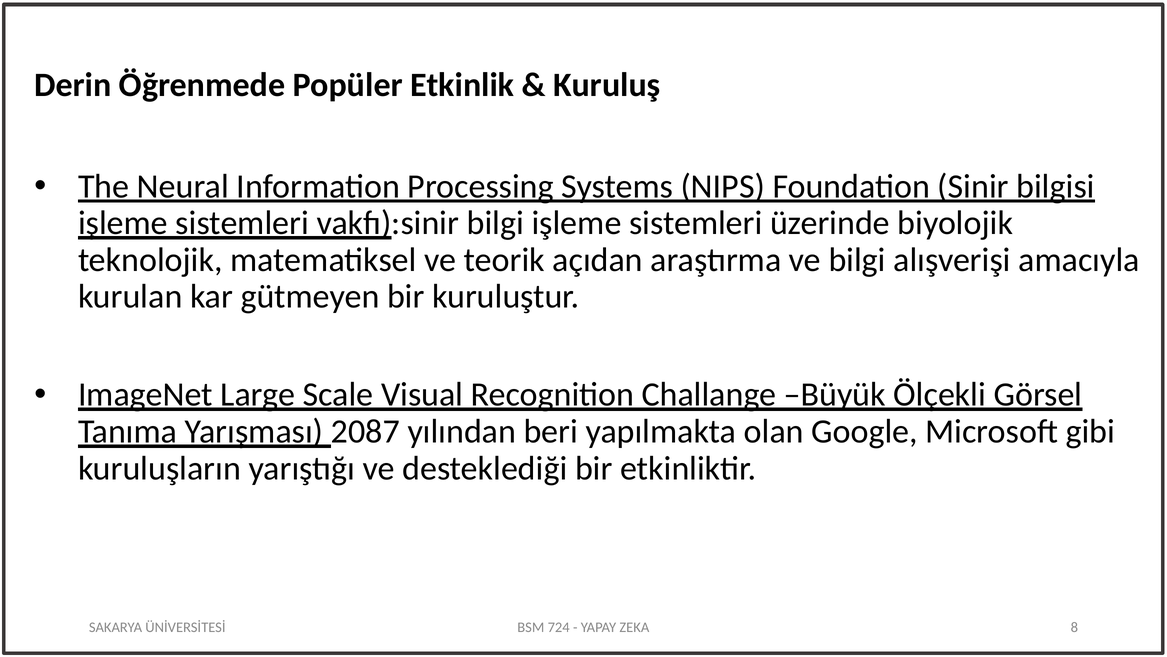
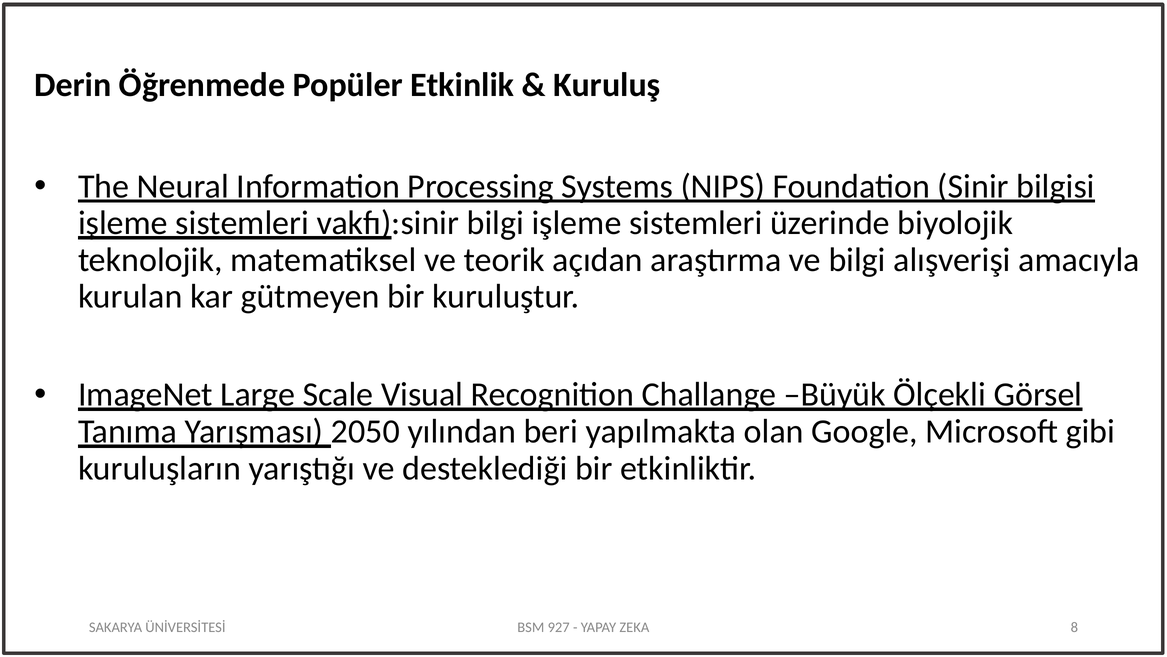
2087: 2087 -> 2050
724: 724 -> 927
